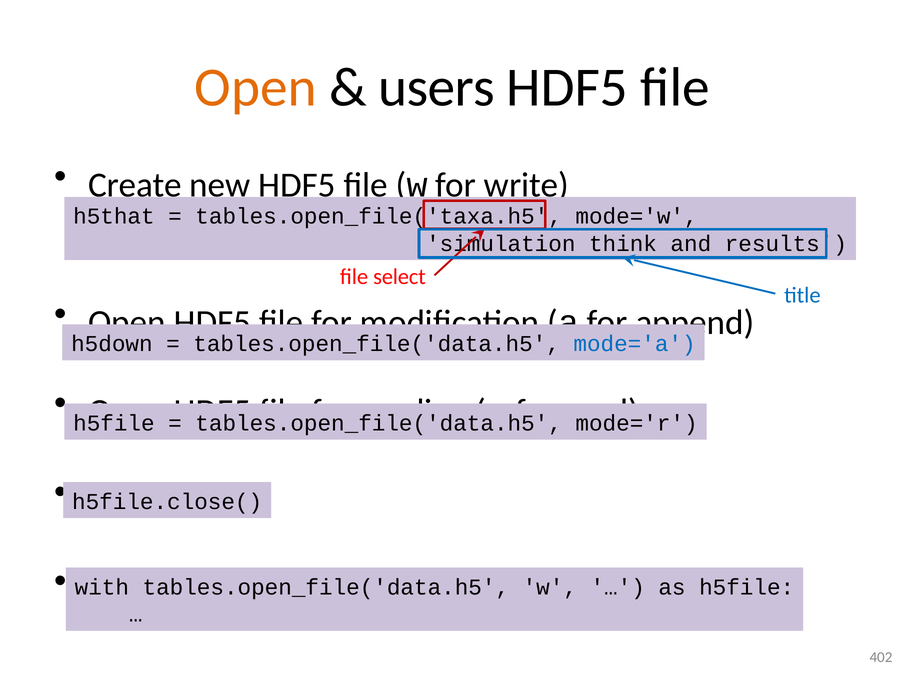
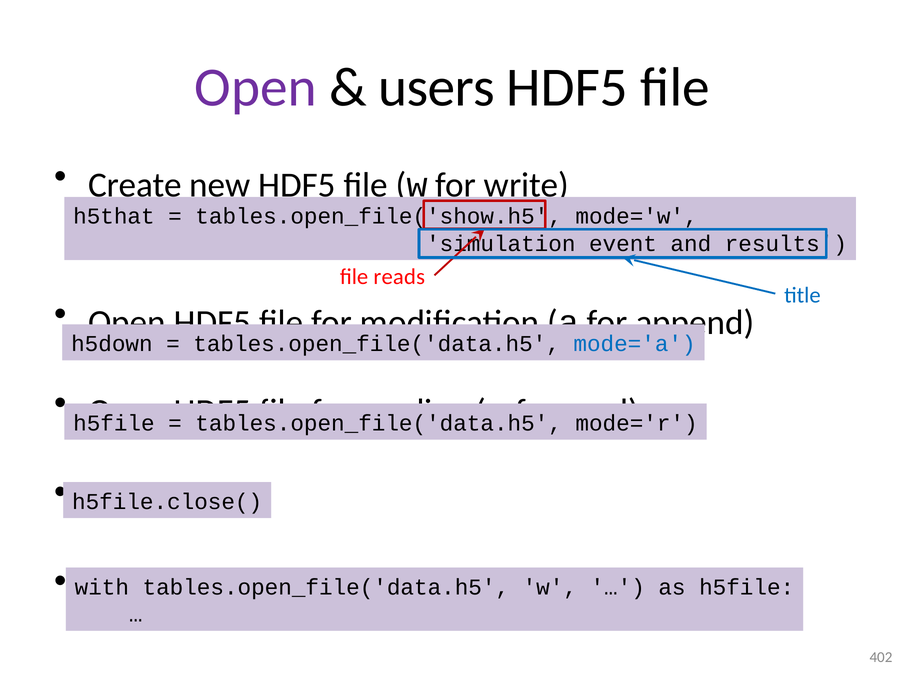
Open at (256, 88) colour: orange -> purple
tables.open_file('taxa.h5: tables.open_file('taxa.h5 -> tables.open_file('show.h5
think: think -> event
select: select -> reads
